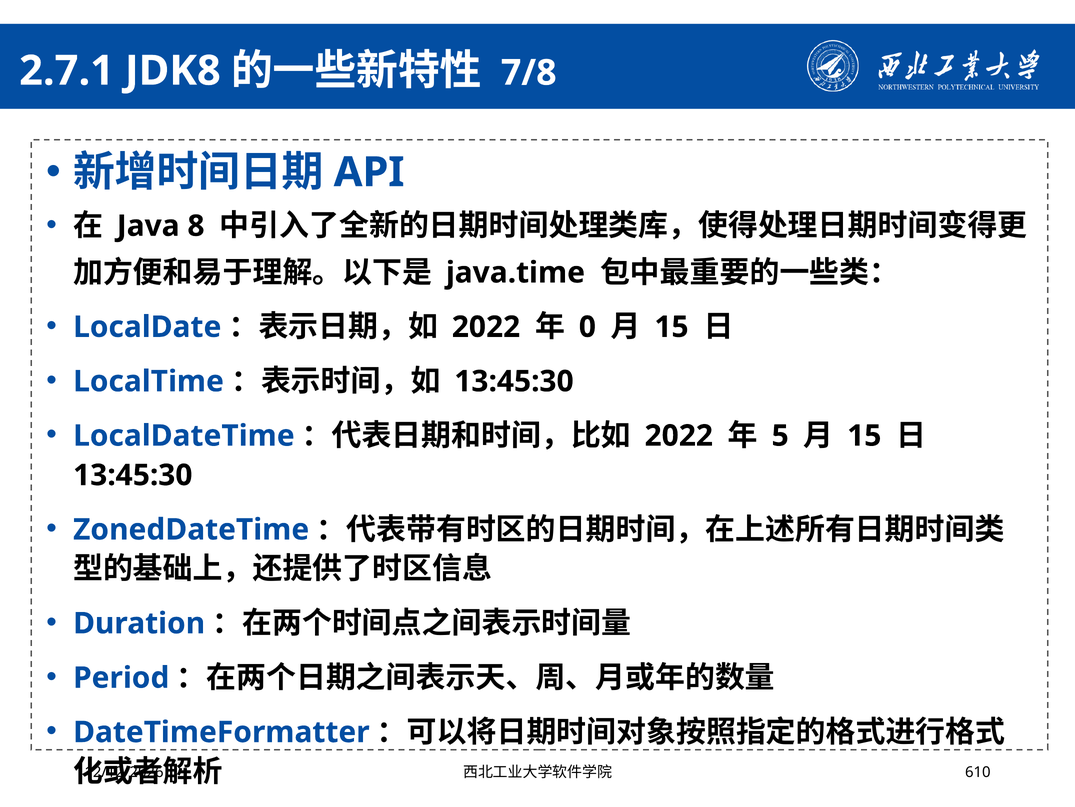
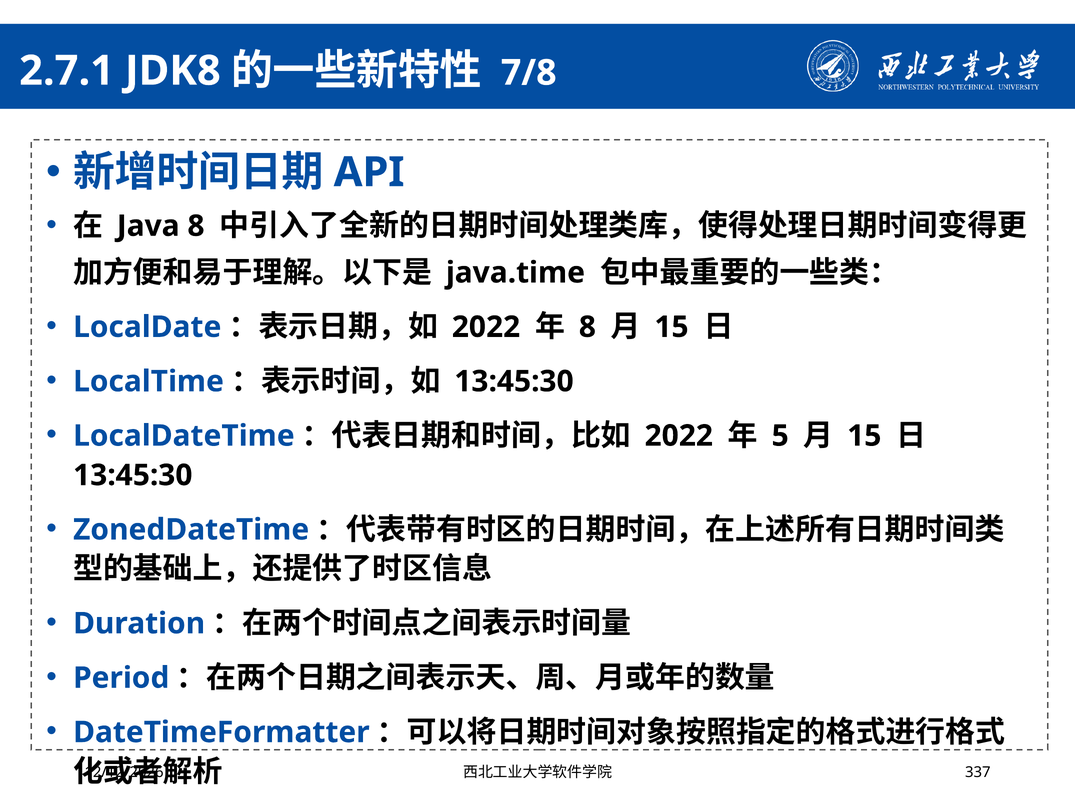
0 at (587, 327): 0 -> 8
610: 610 -> 337
